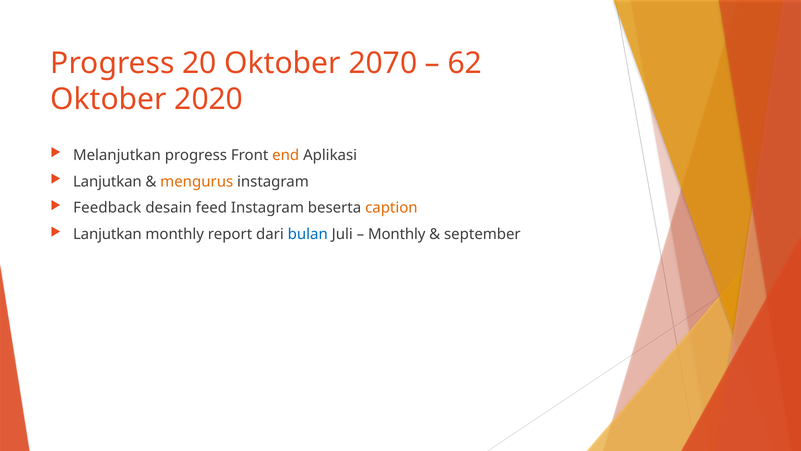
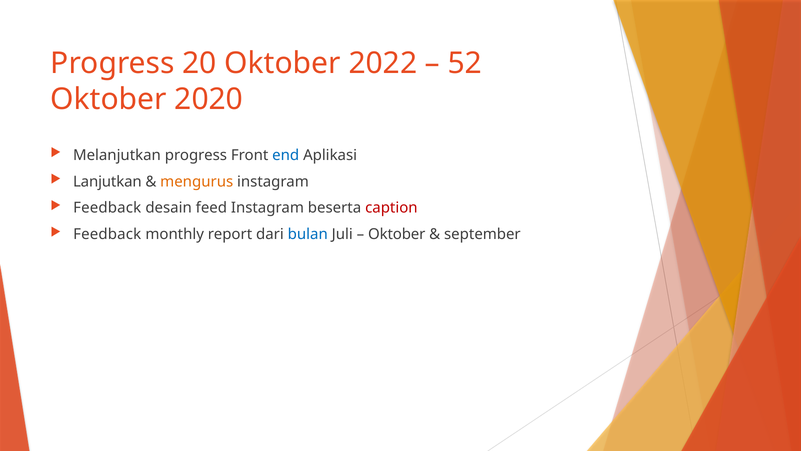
2070: 2070 -> 2022
62: 62 -> 52
end colour: orange -> blue
caption colour: orange -> red
Lanjutkan at (107, 234): Lanjutkan -> Feedback
Monthly at (397, 234): Monthly -> Oktober
